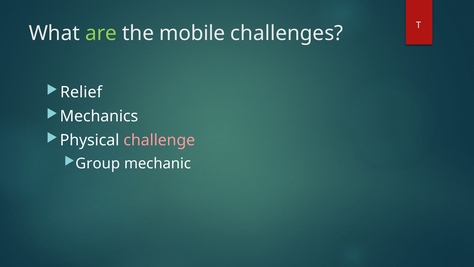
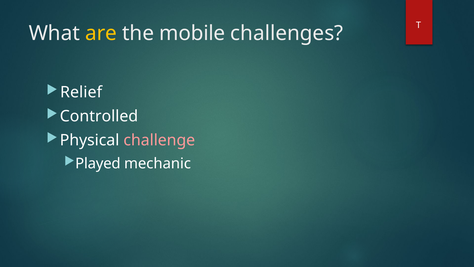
are colour: light green -> yellow
Mechanics: Mechanics -> Controlled
Group: Group -> Played
